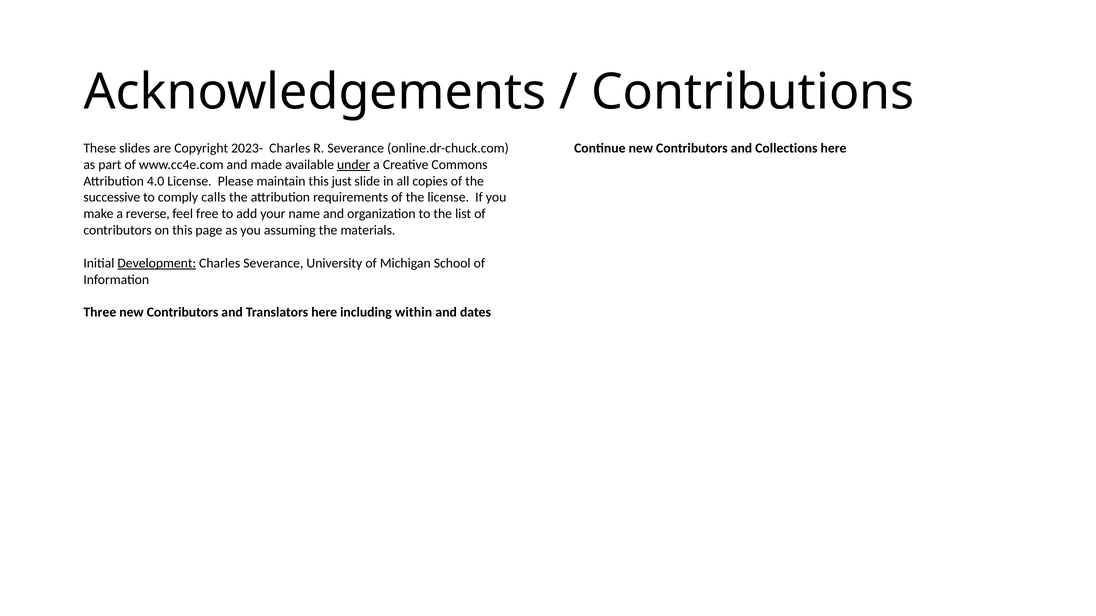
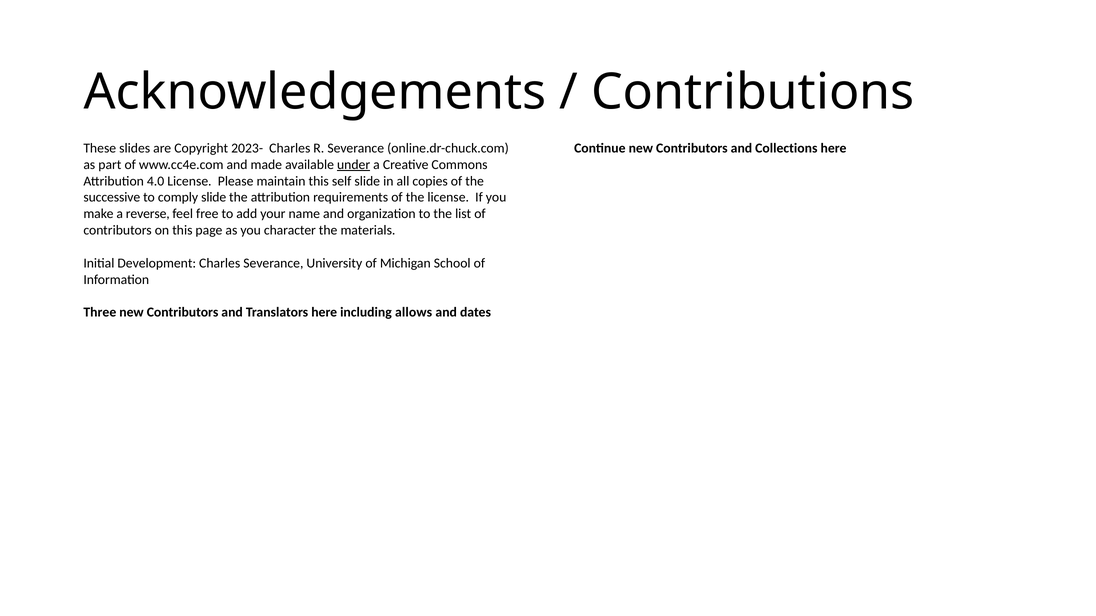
just: just -> self
comply calls: calls -> slide
assuming: assuming -> character
Development underline: present -> none
within: within -> allows
